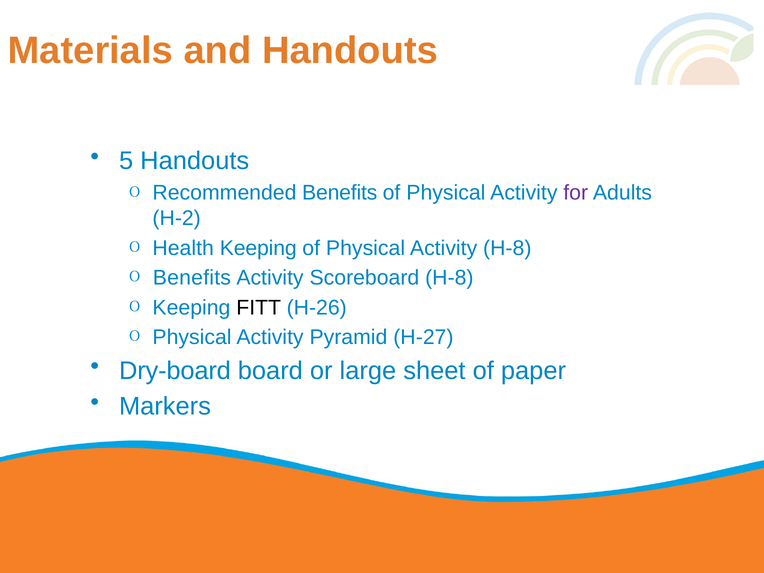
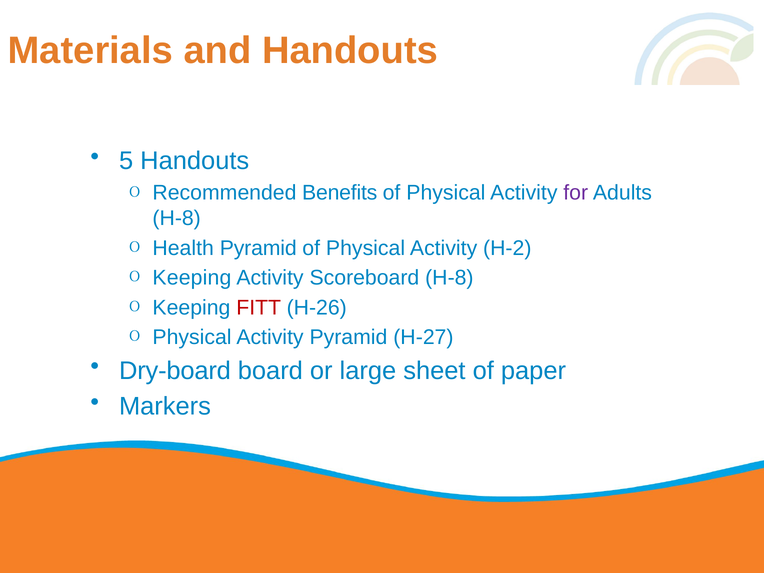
H-2 at (177, 218): H-2 -> H-8
Health Keeping: Keeping -> Pyramid
Activity H-8: H-8 -> H-2
Benefits at (192, 278): Benefits -> Keeping
FITT colour: black -> red
